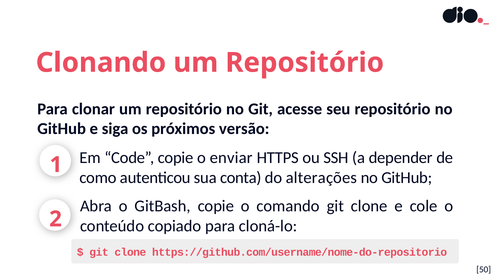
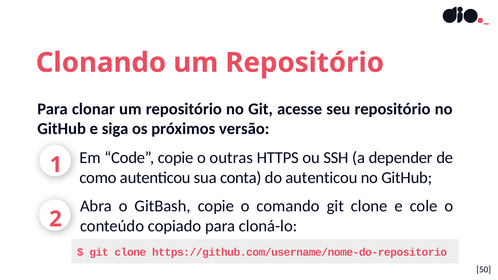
enviar: enviar -> outras
do alterações: alterações -> autenticou
